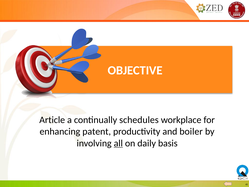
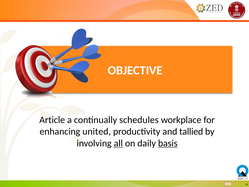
patent: patent -> united
boiler: boiler -> tallied
basis underline: none -> present
